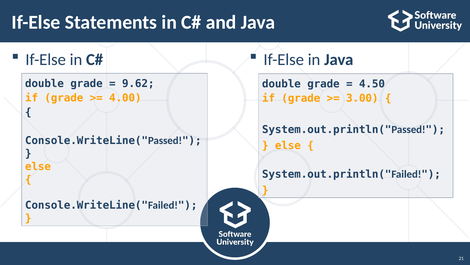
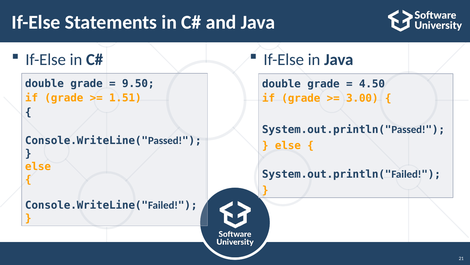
9.62: 9.62 -> 9.50
4.00: 4.00 -> 1.51
